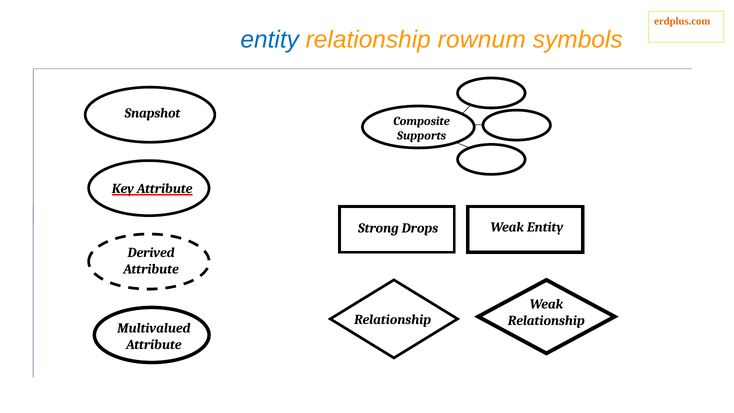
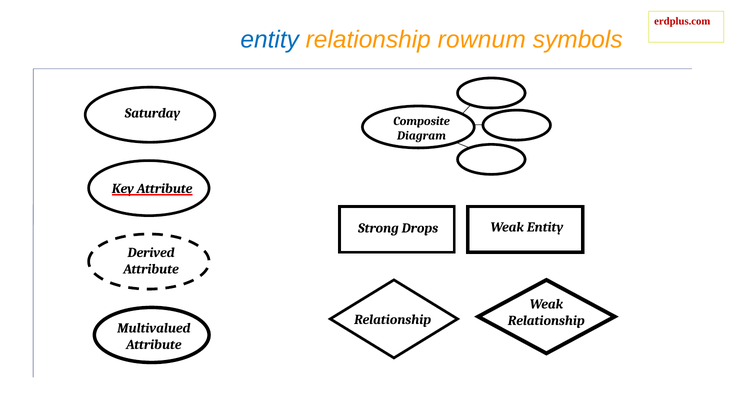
erdplus.com colour: orange -> red
Snapshot: Snapshot -> Saturday
Supports: Supports -> Diagram
